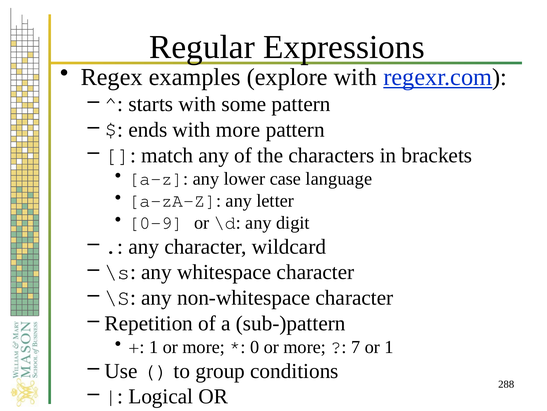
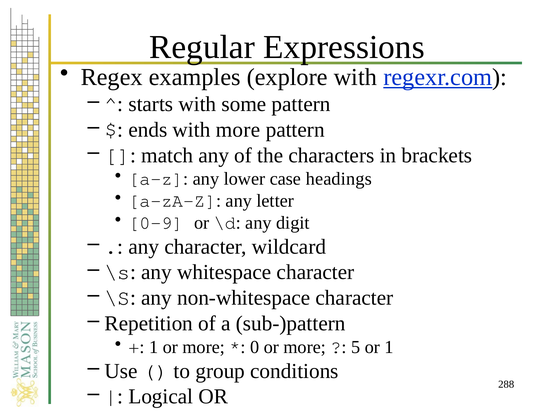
language: language -> headings
7: 7 -> 5
